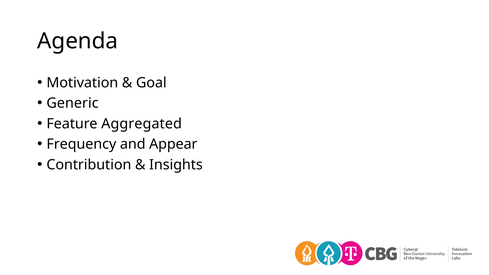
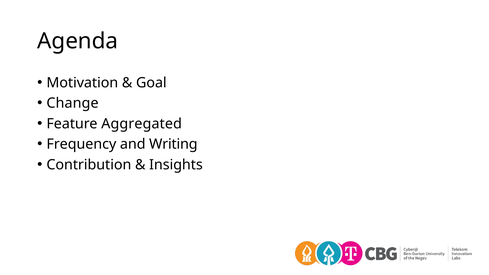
Generic: Generic -> Change
Appear: Appear -> Writing
